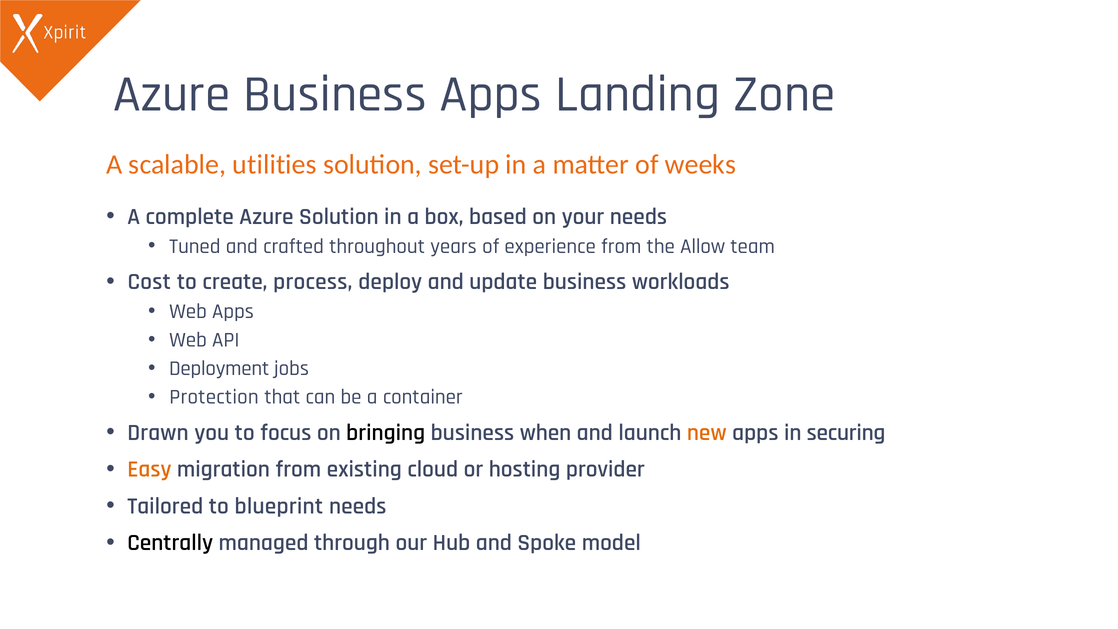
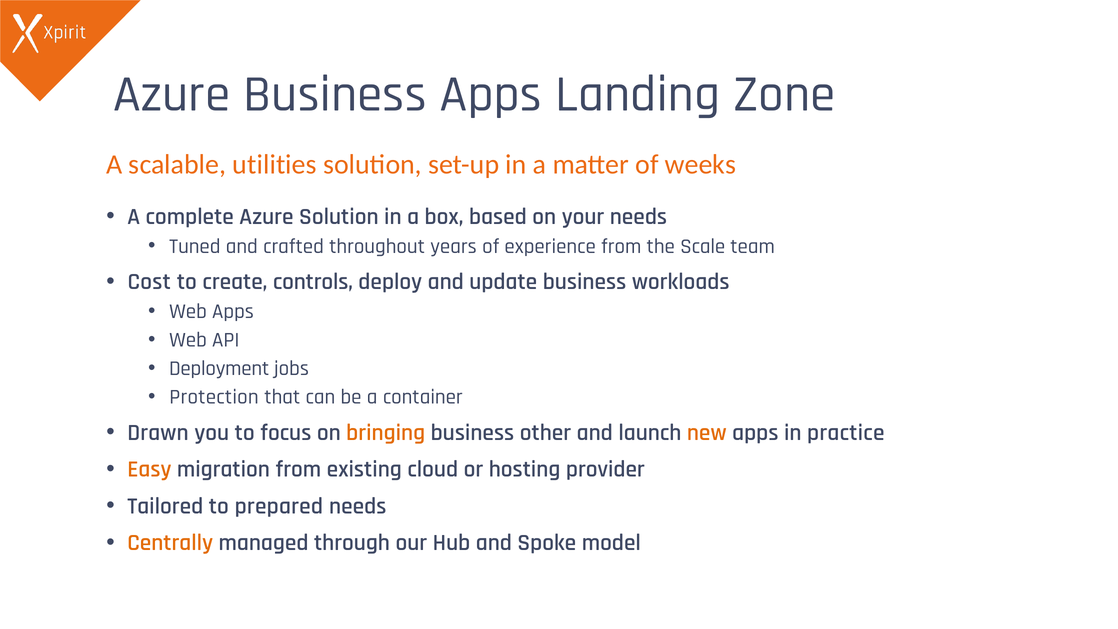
Allow: Allow -> Scale
process: process -> controls
bringing colour: black -> orange
when: when -> other
securing: securing -> practice
blueprint: blueprint -> prepared
Centrally colour: black -> orange
